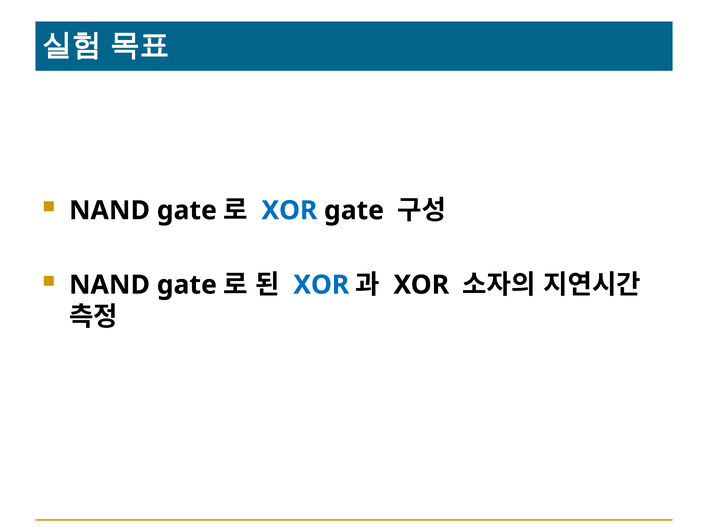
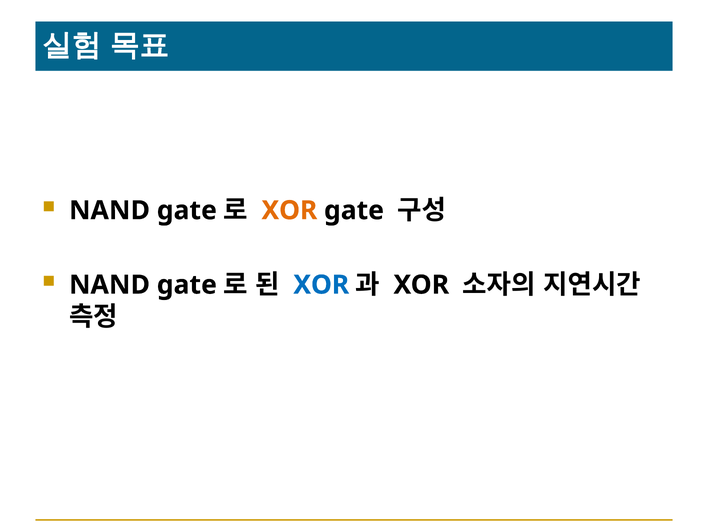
XOR at (289, 210) colour: blue -> orange
